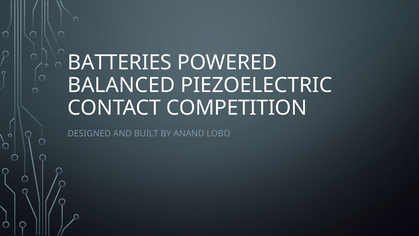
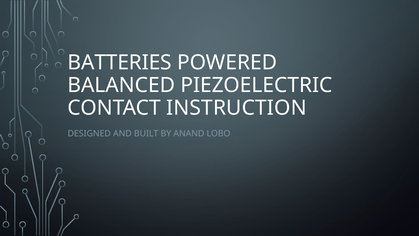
COMPETITION: COMPETITION -> INSTRUCTION
